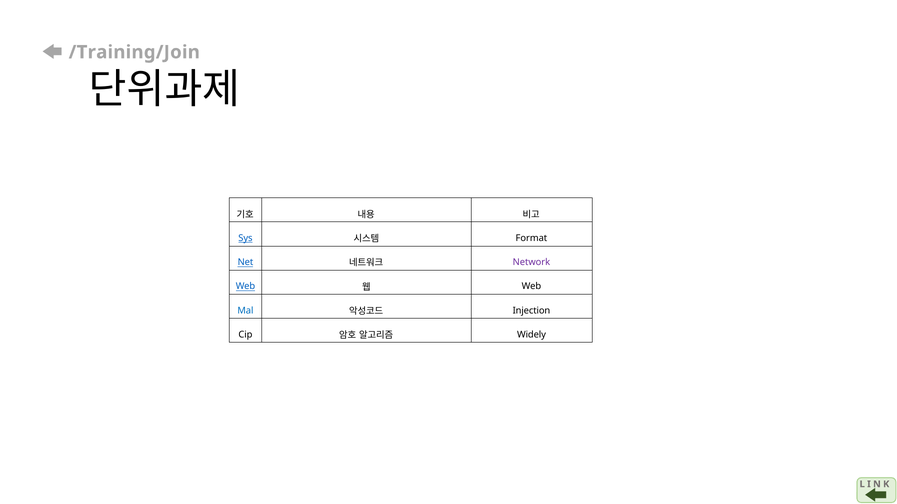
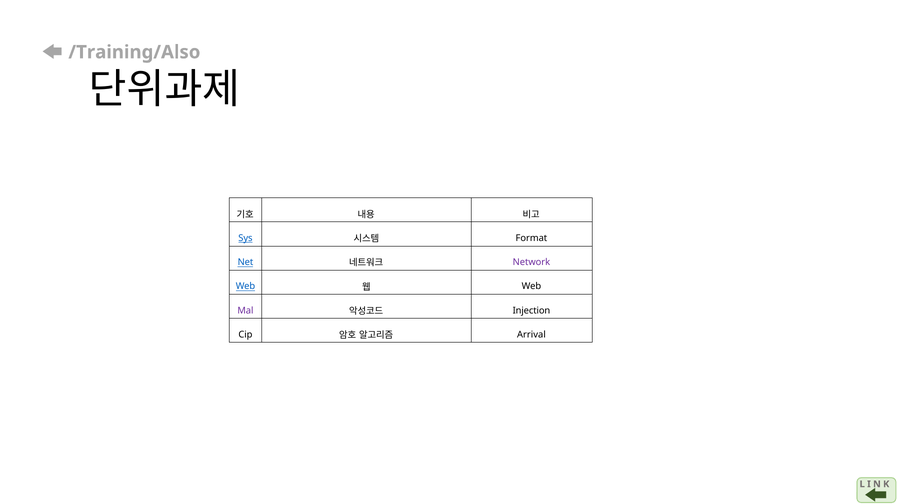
/Training/Join: /Training/Join -> /Training/Also
Mal colour: blue -> purple
Widely: Widely -> Arrival
